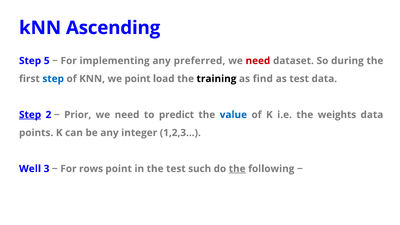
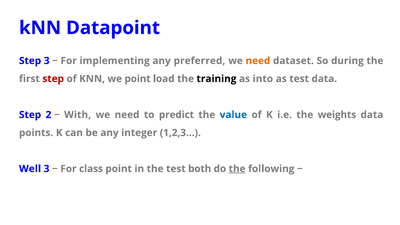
Ascending: Ascending -> Datapoint
Step 5: 5 -> 3
need at (258, 61) colour: red -> orange
step at (53, 79) colour: blue -> red
find: find -> into
Step at (30, 115) underline: present -> none
Prior: Prior -> With
rows: rows -> class
such: such -> both
